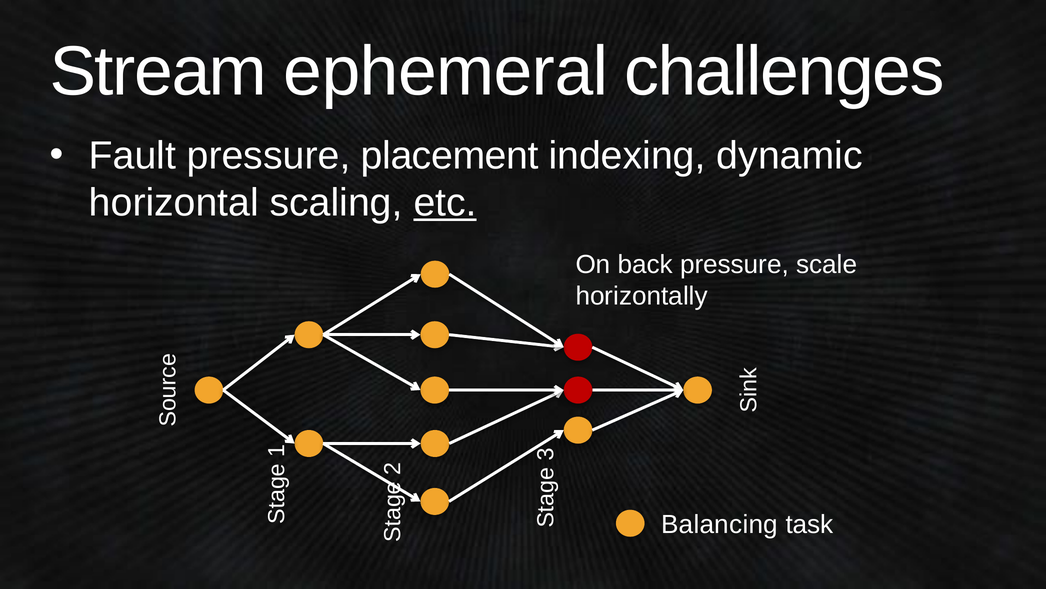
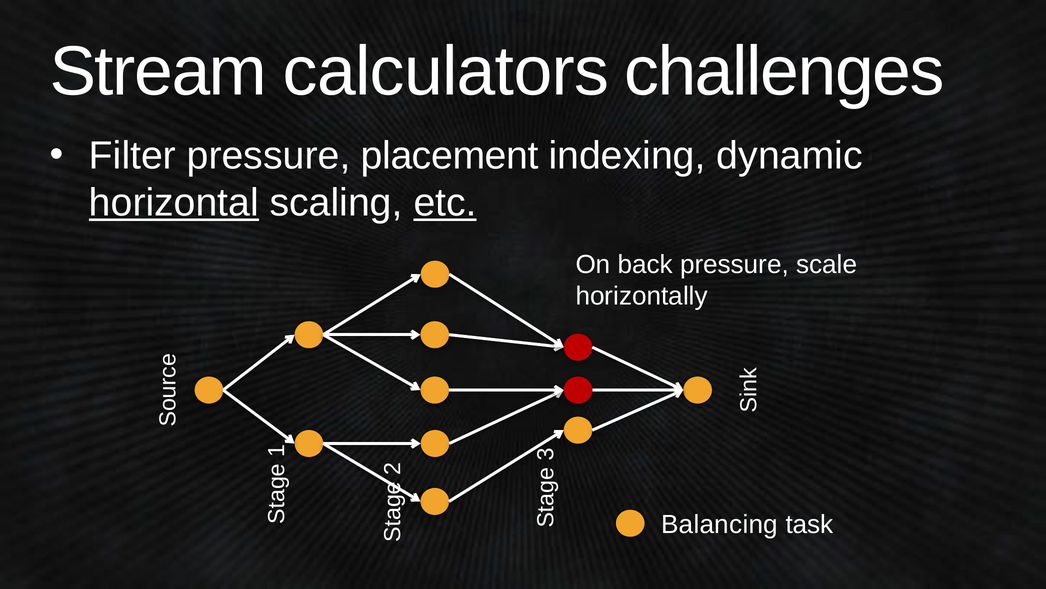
ephemeral: ephemeral -> calculators
Fault: Fault -> Filter
horizontal underline: none -> present
